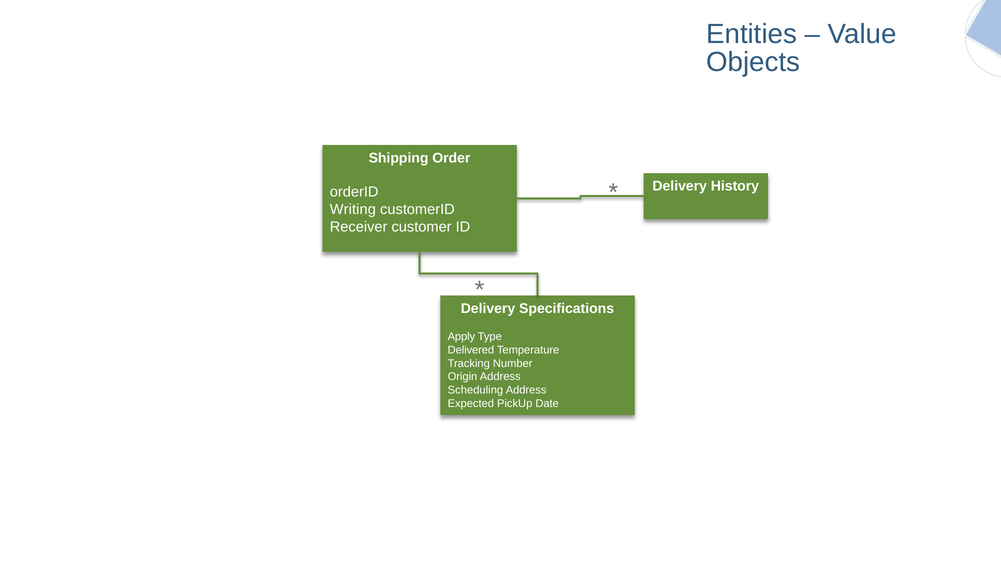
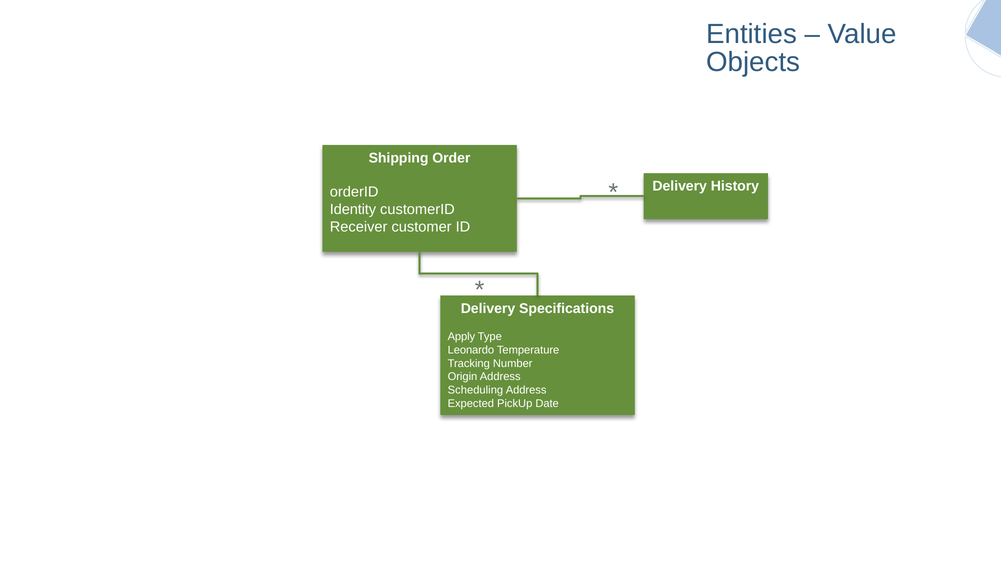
Writing: Writing -> Identity
Delivered: Delivered -> Leonardo
